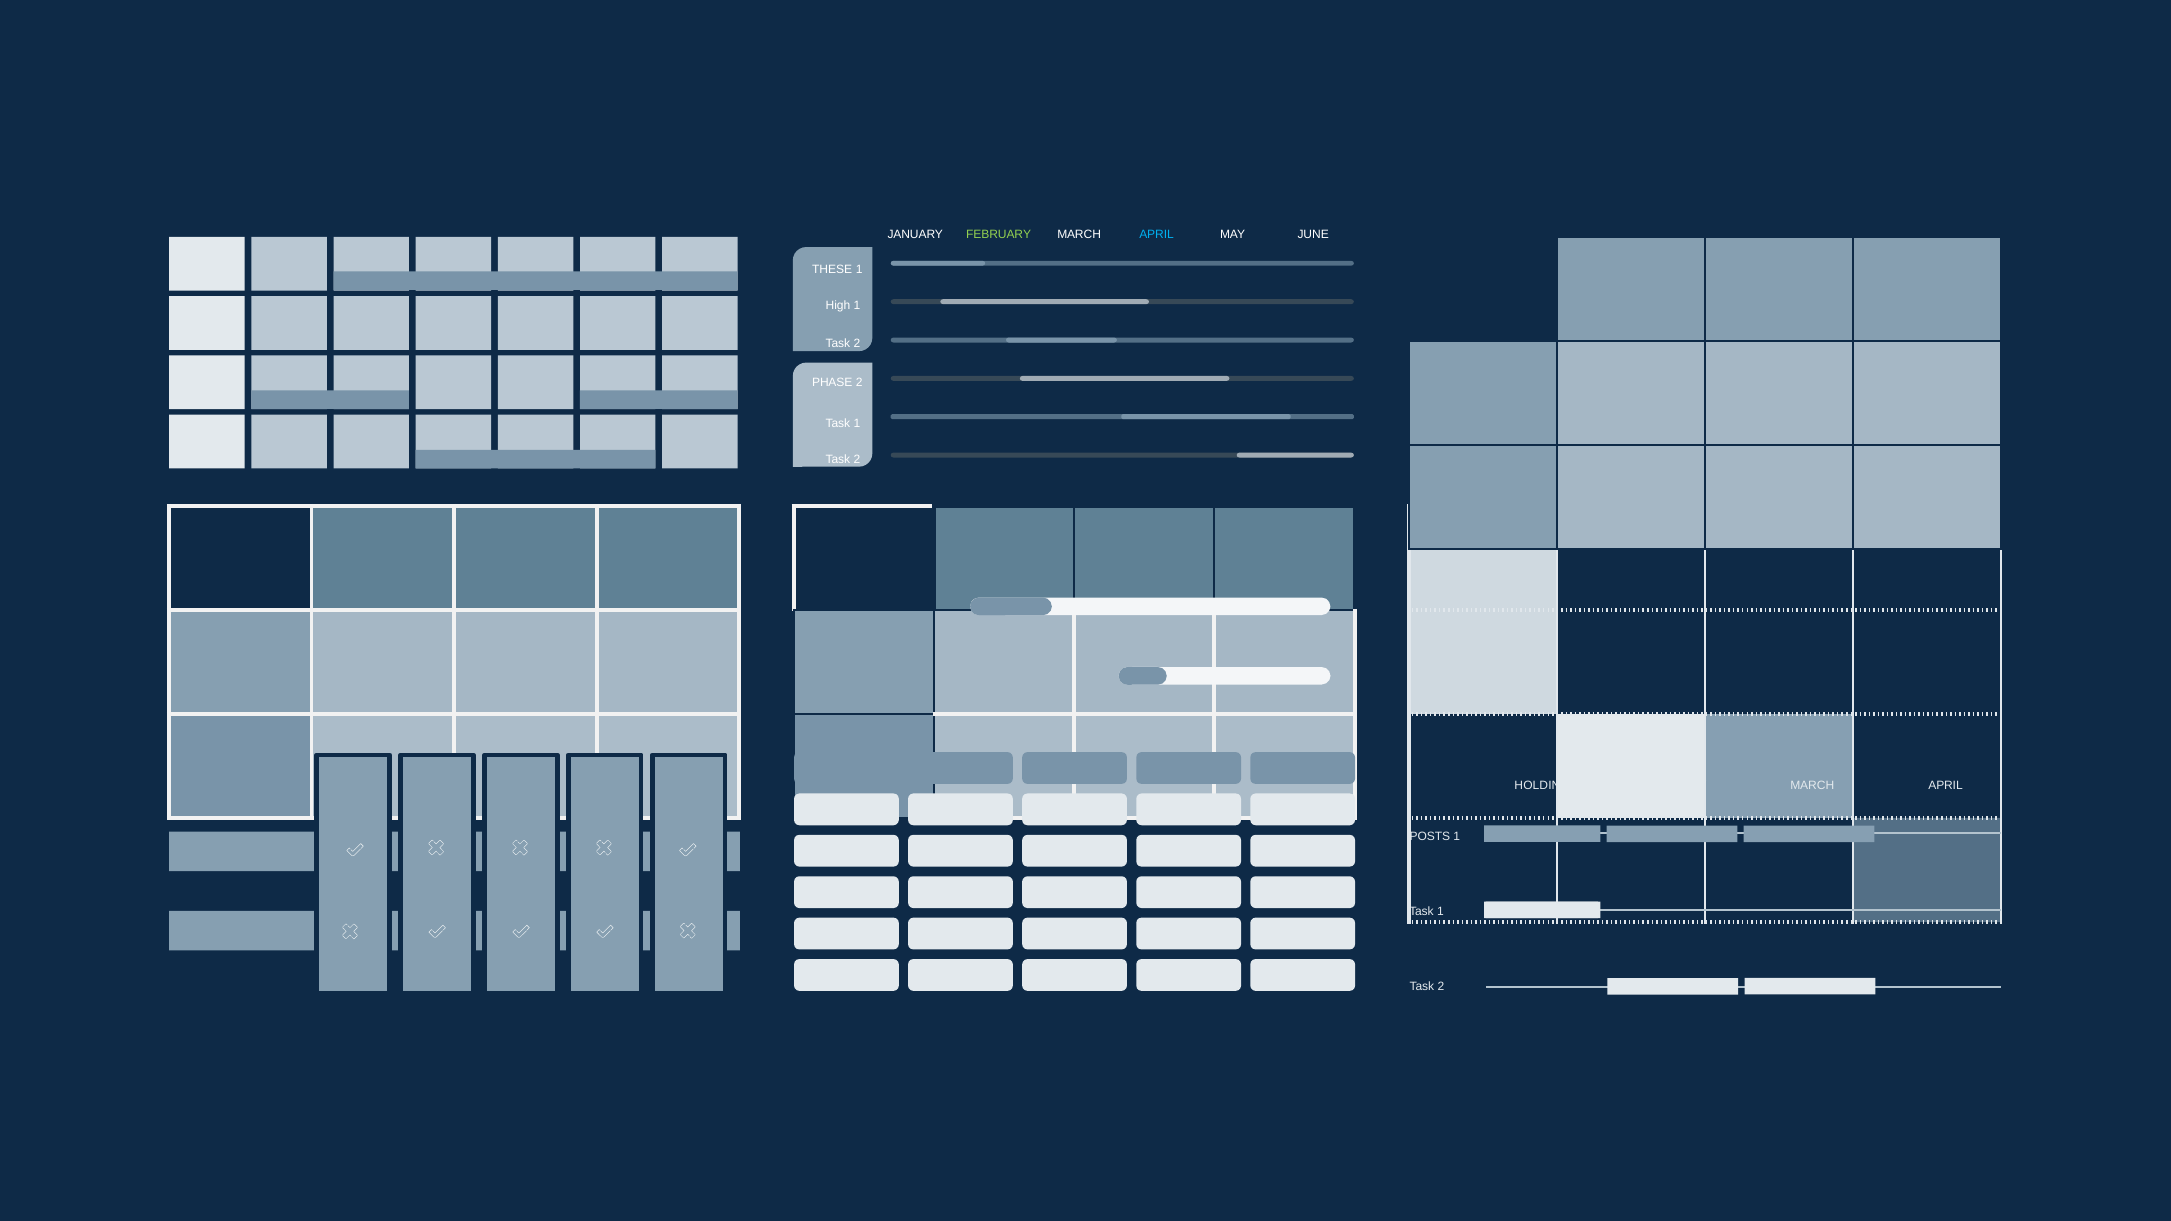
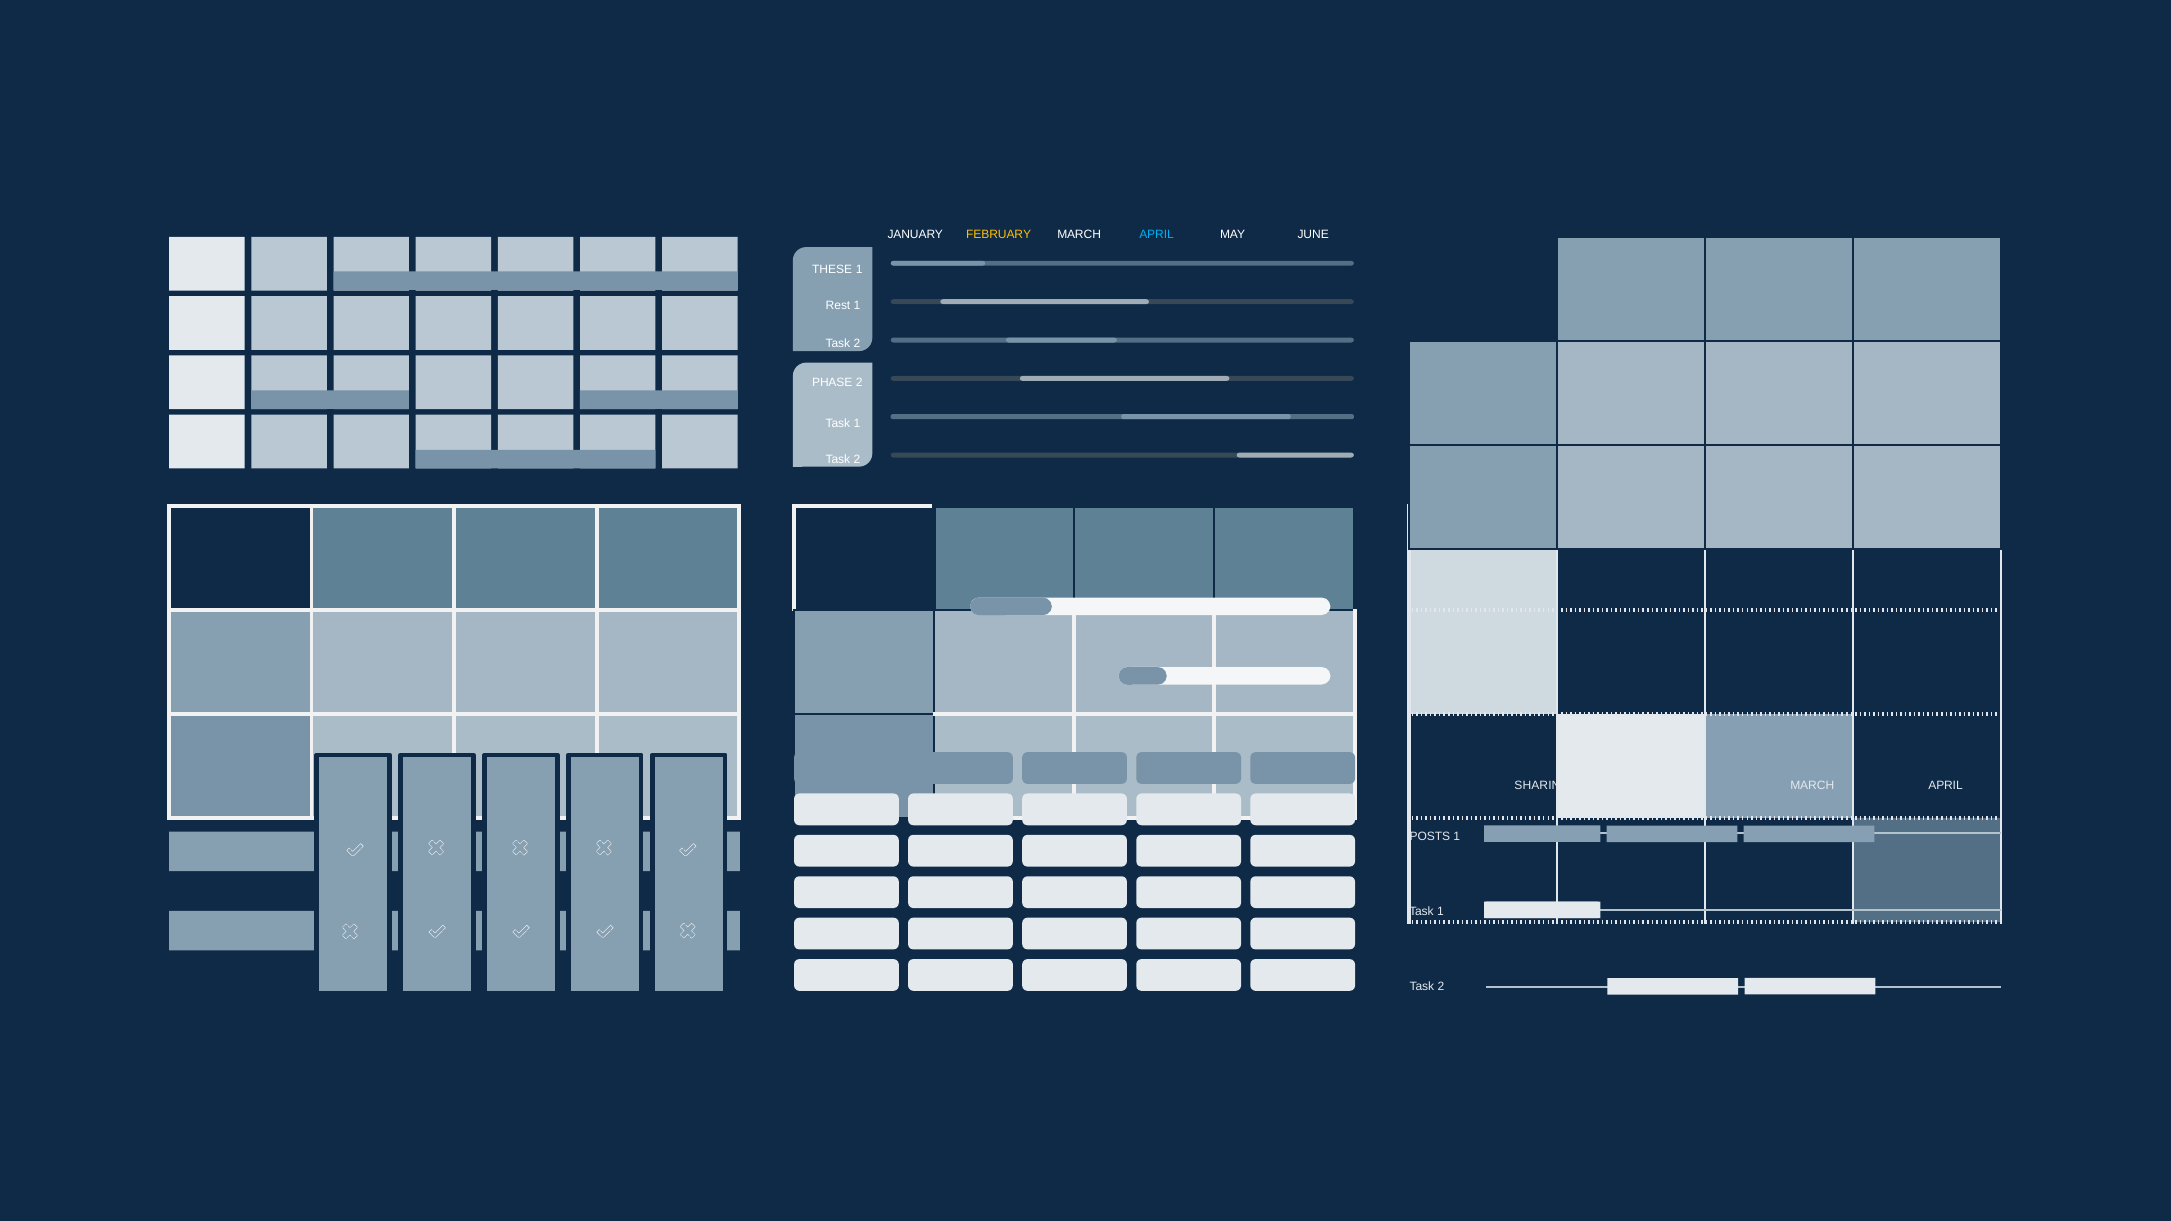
FEBRUARY at (999, 234) colour: light green -> yellow
High: High -> Rest
HOLDING: HOLDING -> SHARING
